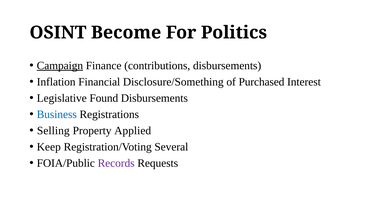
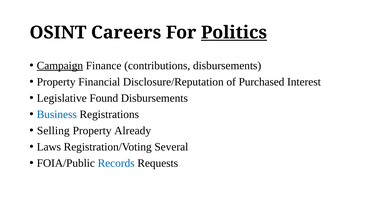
Become: Become -> Careers
Politics underline: none -> present
Inflation at (56, 82): Inflation -> Property
Disclosure/Something: Disclosure/Something -> Disclosure/Reputation
Applied: Applied -> Already
Keep: Keep -> Laws
Records colour: purple -> blue
